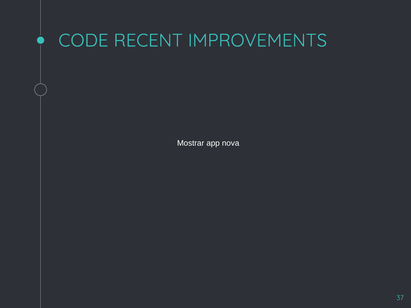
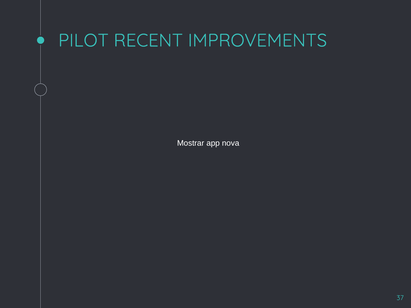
CODE: CODE -> PILOT
